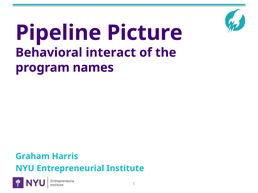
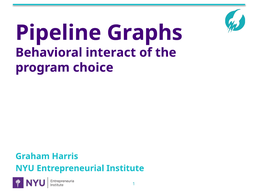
Picture: Picture -> Graphs
names: names -> choice
